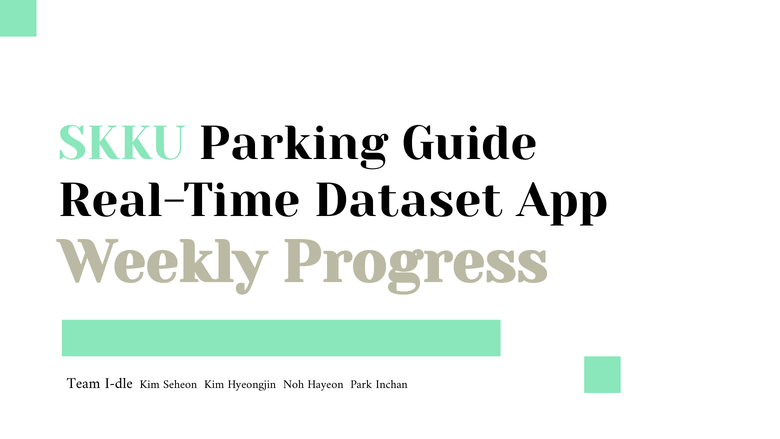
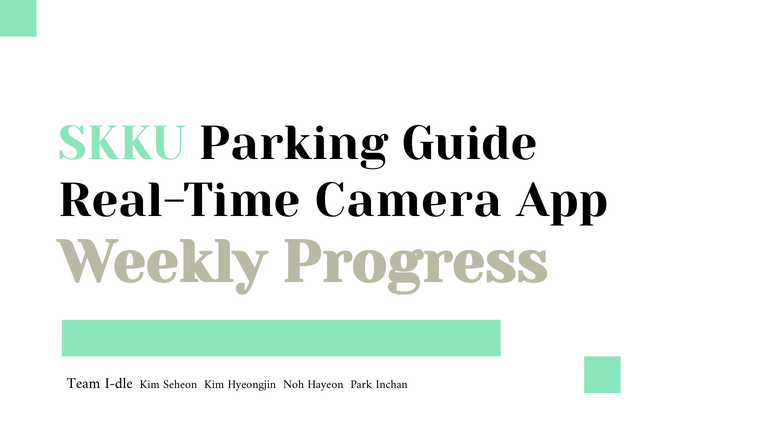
Dataset: Dataset -> Camera
